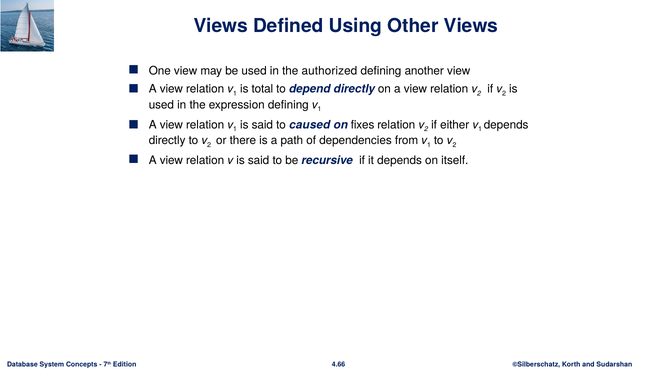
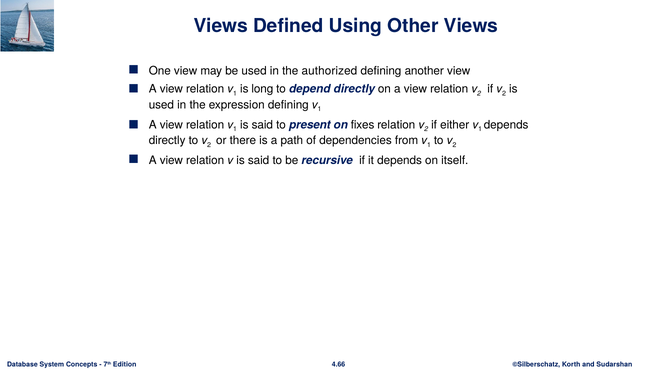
total: total -> long
caused: caused -> present
